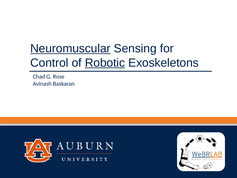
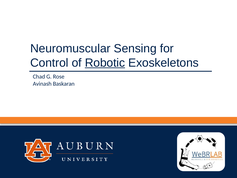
Neuromuscular underline: present -> none
